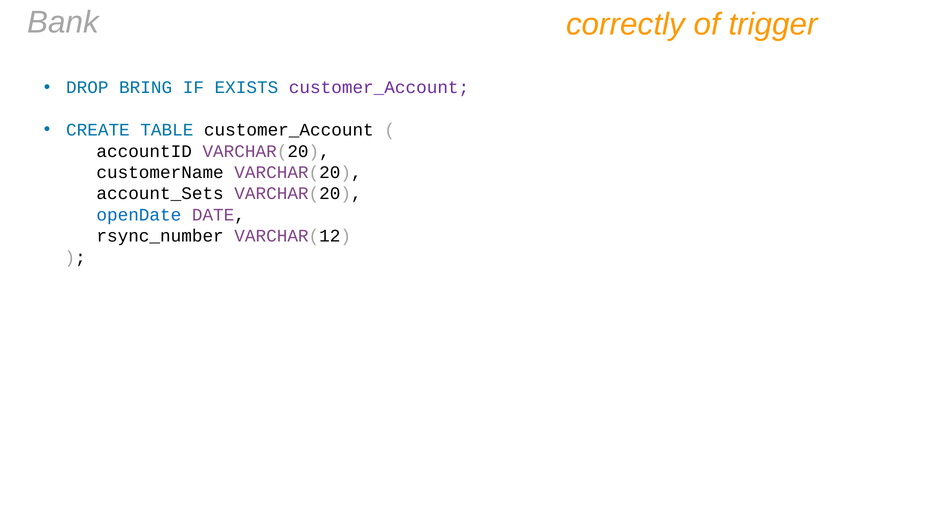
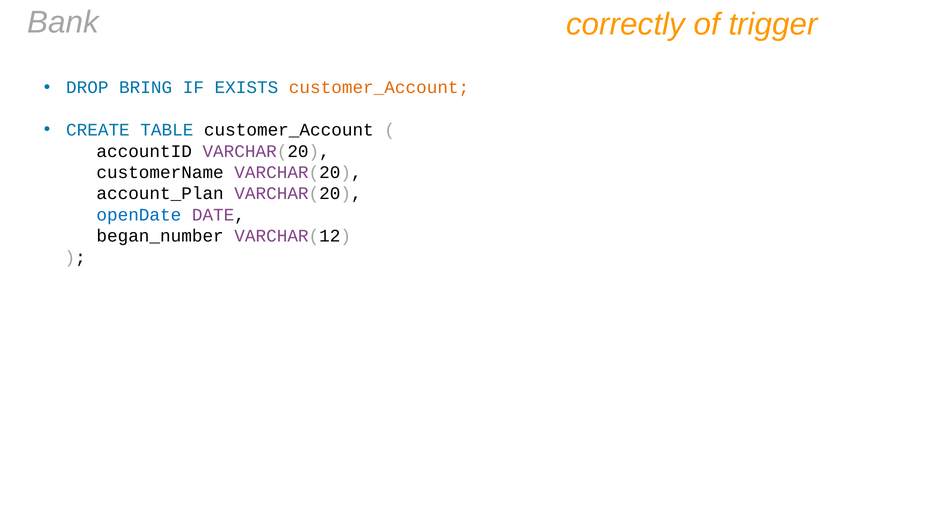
customer_Account at (379, 88) colour: purple -> orange
account_Sets: account_Sets -> account_Plan
rsync_number: rsync_number -> began_number
